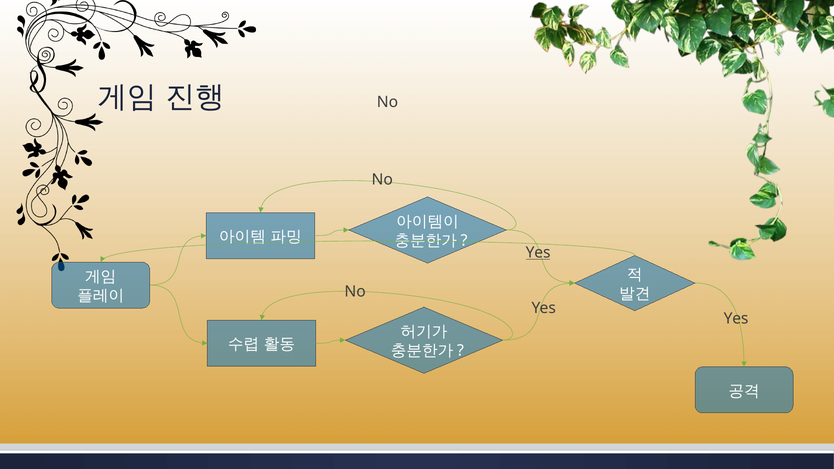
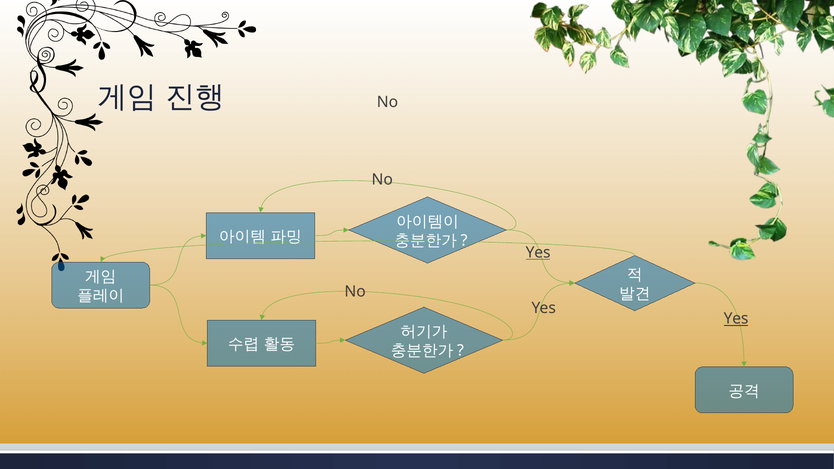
Yes at (736, 319) underline: none -> present
